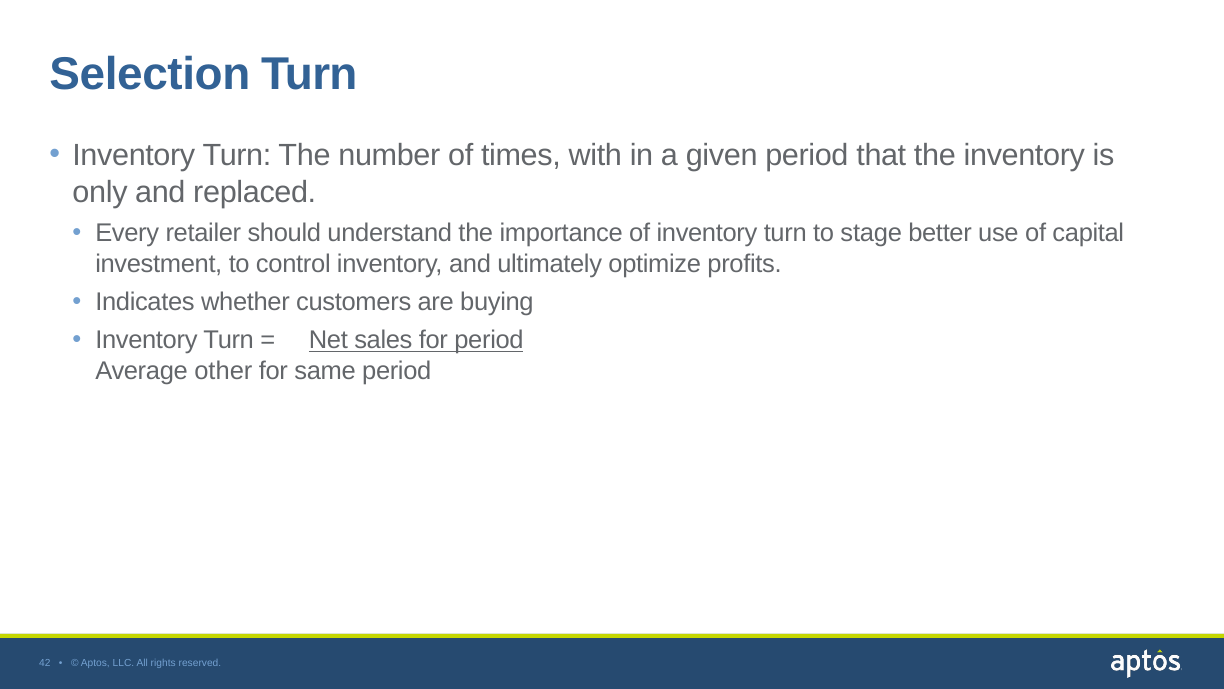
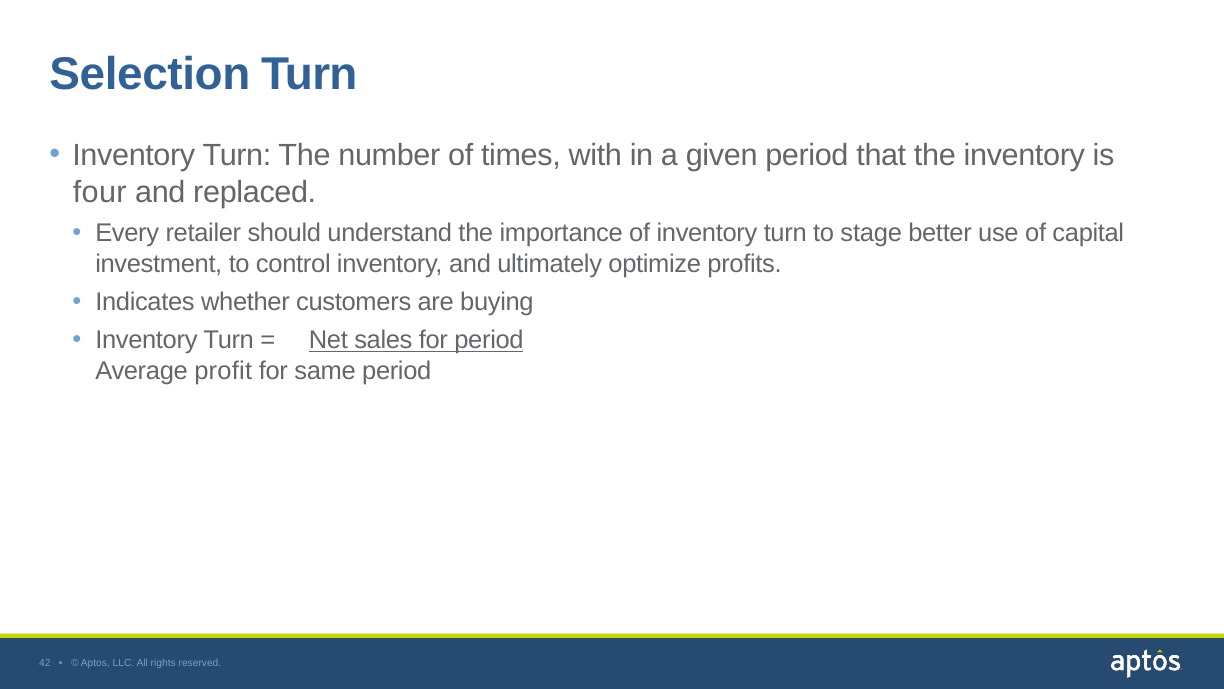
only: only -> four
other: other -> profit
